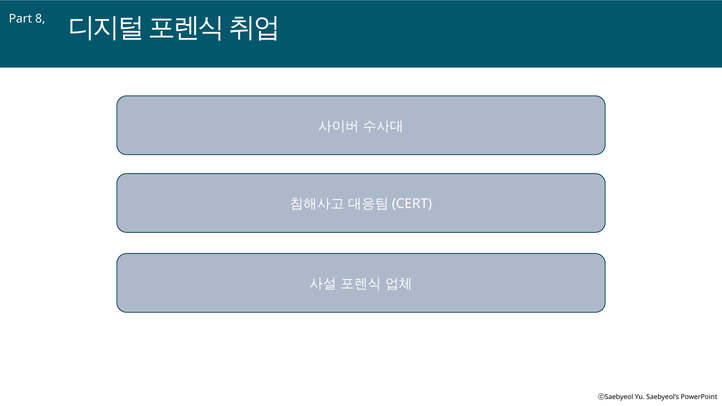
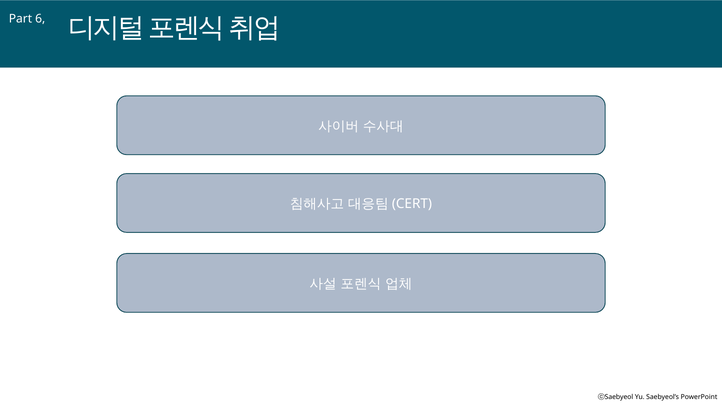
8: 8 -> 6
